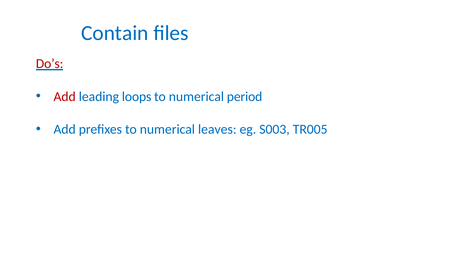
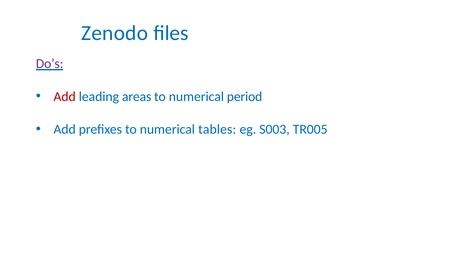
Contain: Contain -> Zenodo
Do’s colour: red -> purple
loops: loops -> areas
leaves: leaves -> tables
